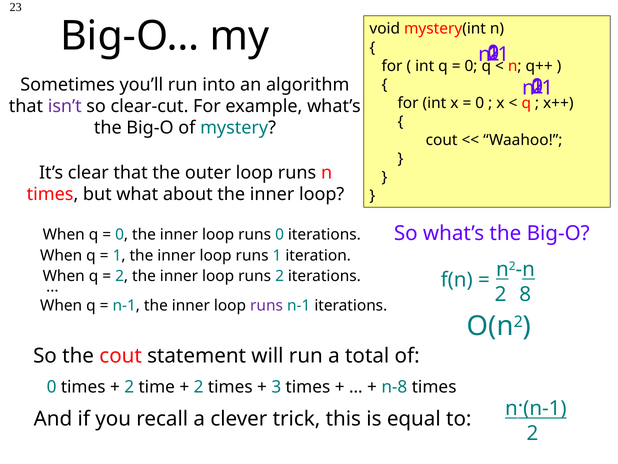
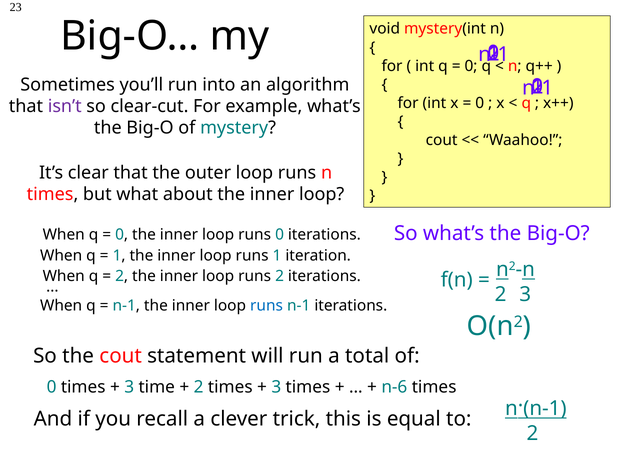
2 8: 8 -> 3
runs at (267, 306) colour: purple -> blue
2 at (129, 387): 2 -> 3
n-8: n-8 -> n-6
